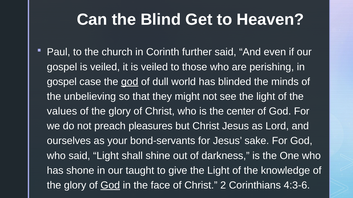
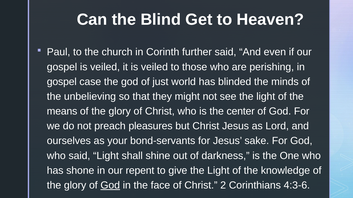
god at (130, 82) underline: present -> none
dull: dull -> just
values: values -> means
taught: taught -> repent
